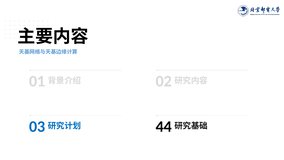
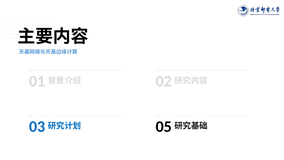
44: 44 -> 05
